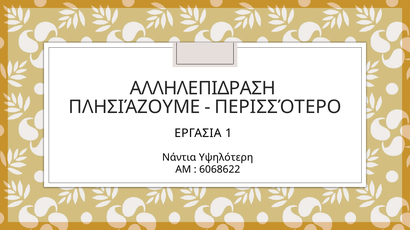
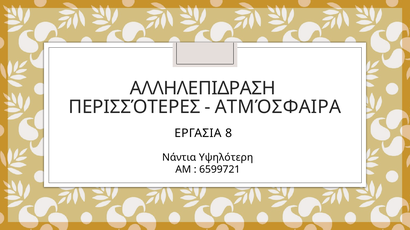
ΠΛΗΣΙΆΖΟΥΜΕ: ΠΛΗΣΙΆΖΟΥΜΕ -> ΠΕΡΙΣΣΌΤΕΡΕΣ
ΠΕΡΙΣΣΌΤΕΡΟ: ΠΕΡΙΣΣΌΤΕΡΟ -> ΑΤΜΌΣΦΑΙΡΑ
1: 1 -> 8
6068622: 6068622 -> 6599721
